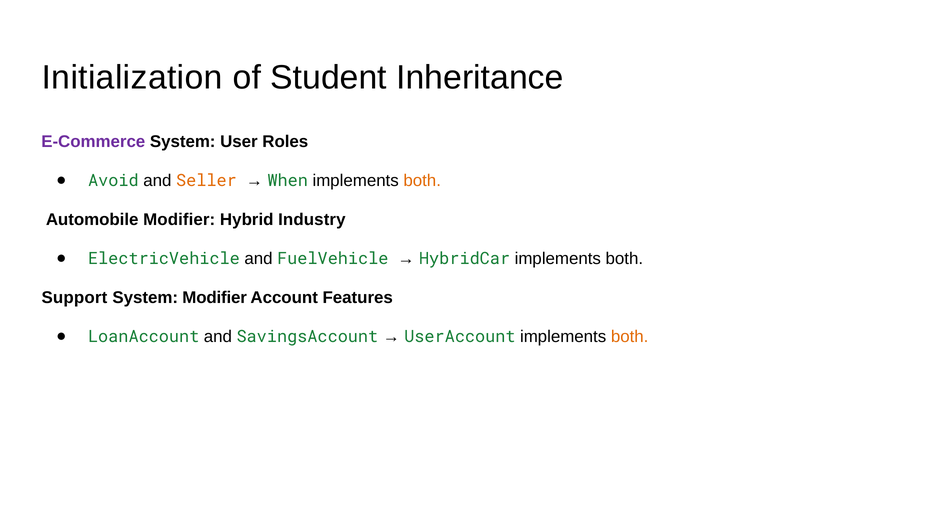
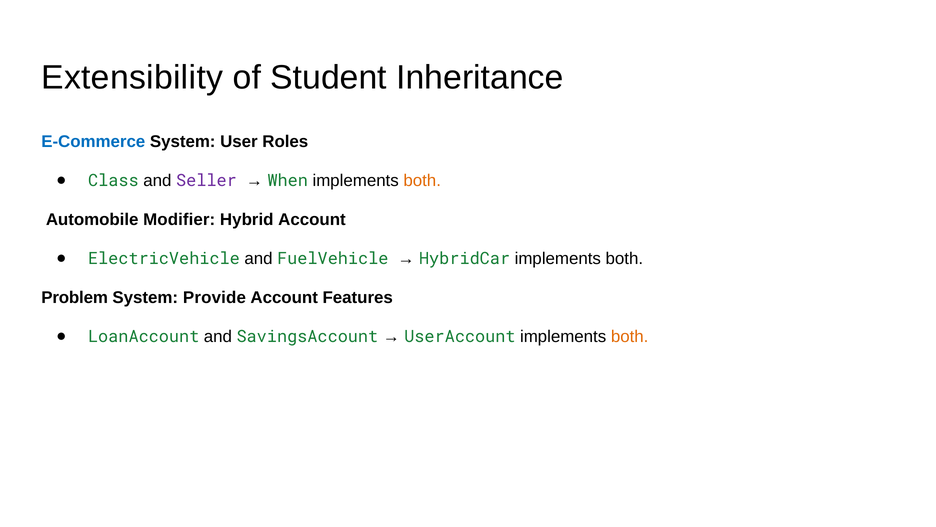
Initialization: Initialization -> Extensibility
E-Commerce colour: purple -> blue
Avoid: Avoid -> Class
Seller colour: orange -> purple
Hybrid Industry: Industry -> Account
Support: Support -> Problem
System Modifier: Modifier -> Provide
